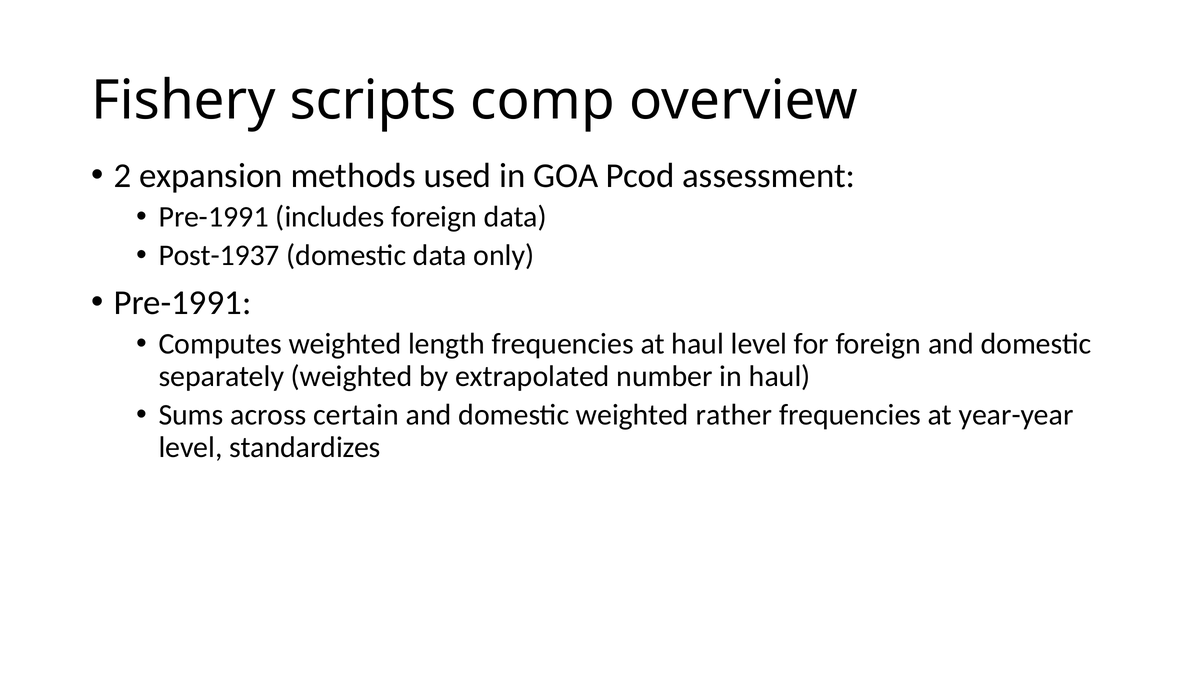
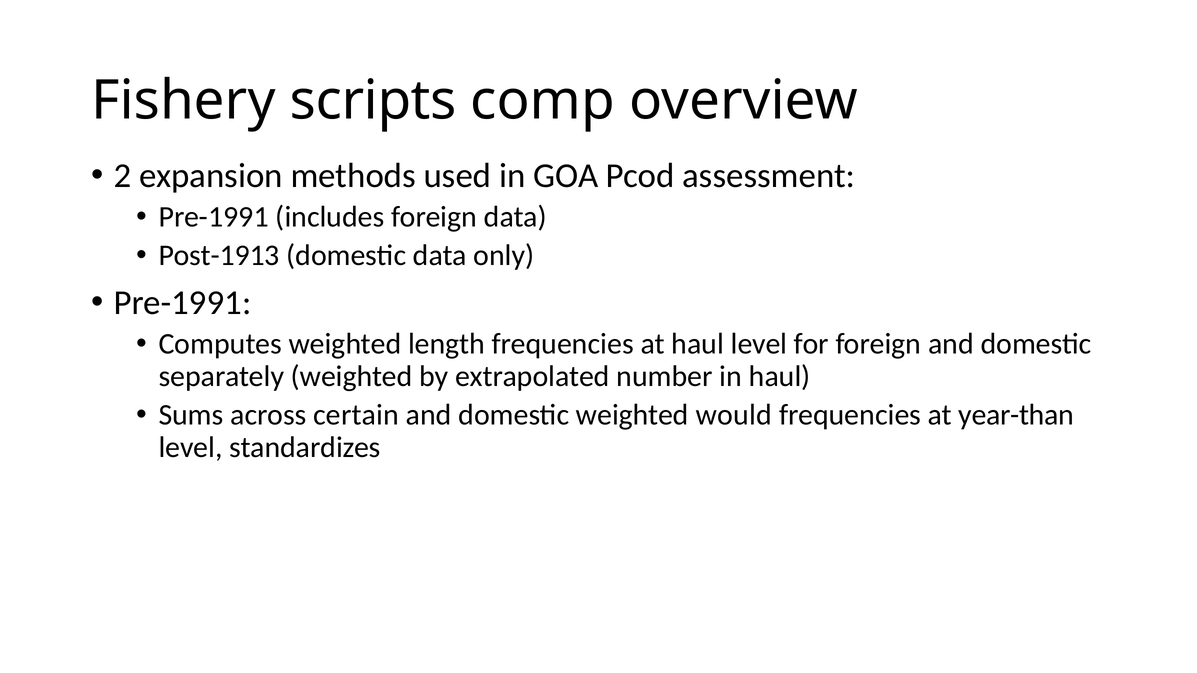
Post-1937: Post-1937 -> Post-1913
rather: rather -> would
year-year: year-year -> year-than
